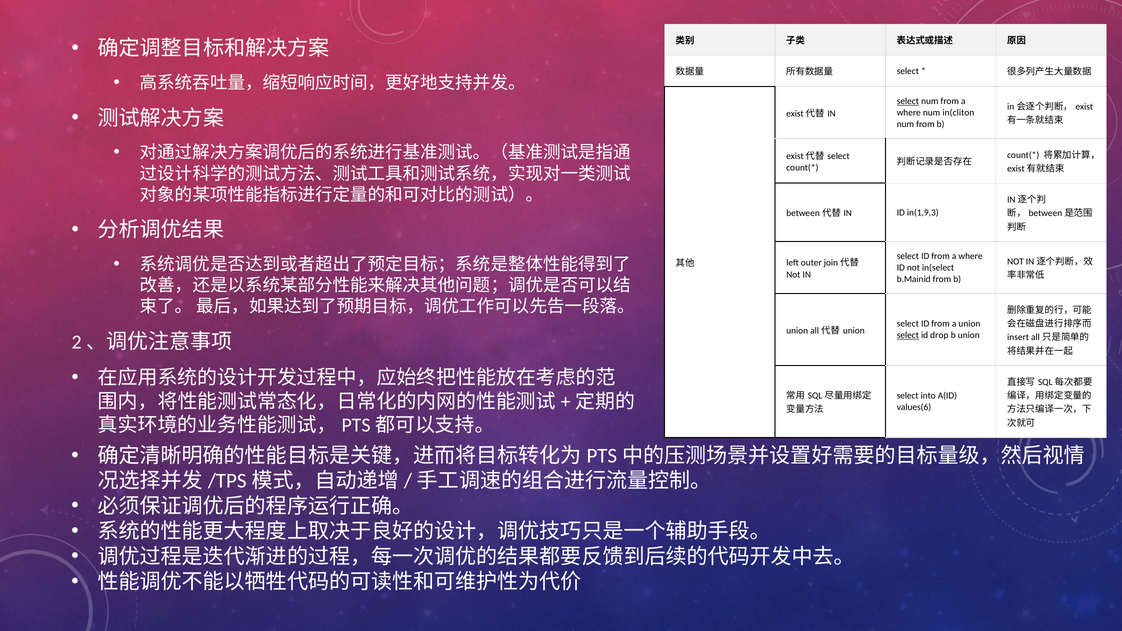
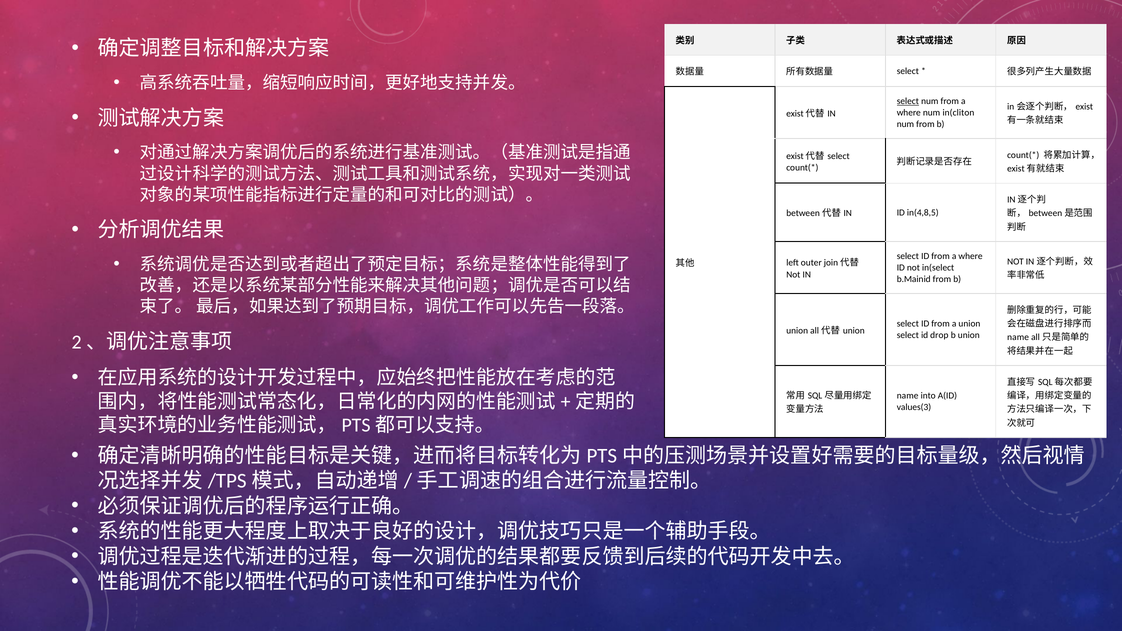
in(1,9,3: in(1,9,3 -> in(4,8,5
select at (908, 335) underline: present -> none
insert at (1018, 337): insert -> name
select at (908, 396): select -> name
values(6: values(6 -> values(3
